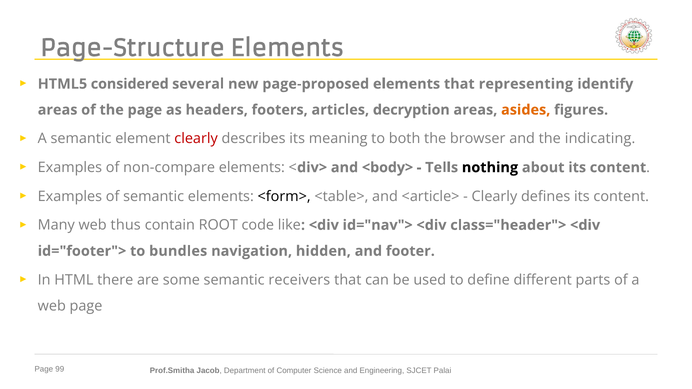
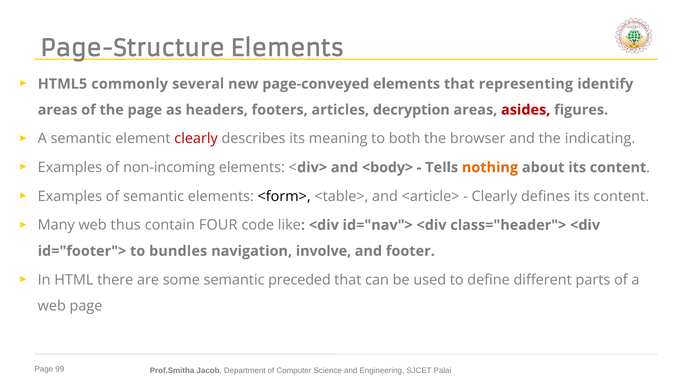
considered: considered -> commonly
page-proposed: page-proposed -> page-conveyed
asides colour: orange -> red
non-compare: non-compare -> non-incoming
nothing colour: black -> orange
ROOT: ROOT -> FOUR
hidden: hidden -> involve
receivers: receivers -> preceded
